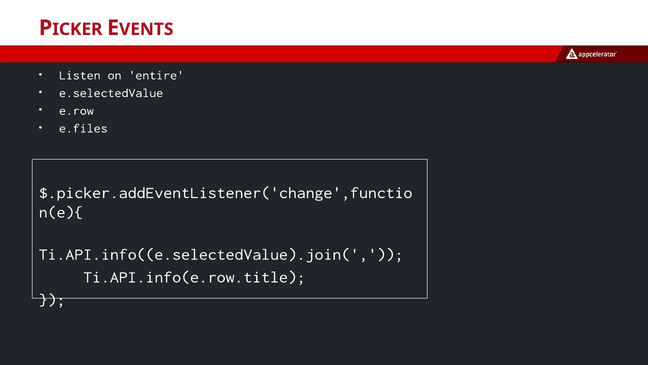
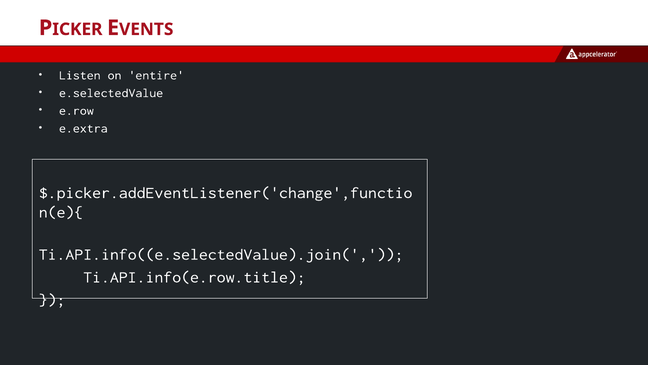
e.files: e.files -> e.extra
